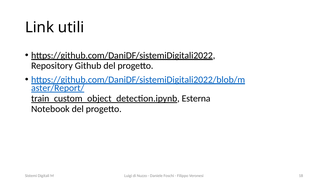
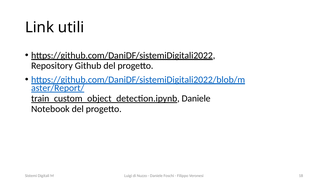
Esterna at (196, 99): Esterna -> Daniele
